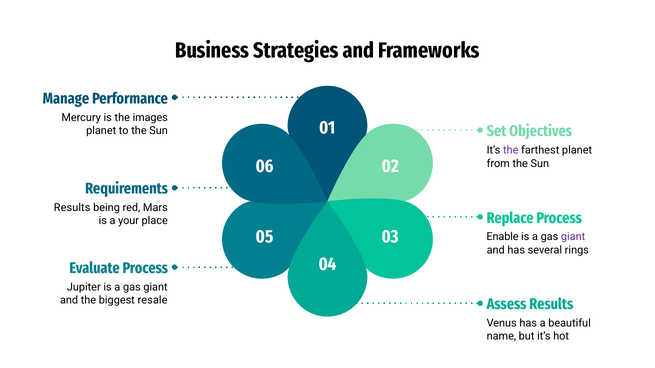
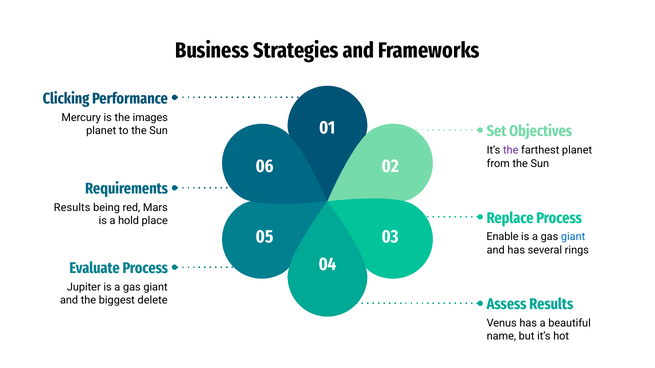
Manage: Manage -> Clicking
your: your -> hold
giant at (573, 237) colour: purple -> blue
resale: resale -> delete
